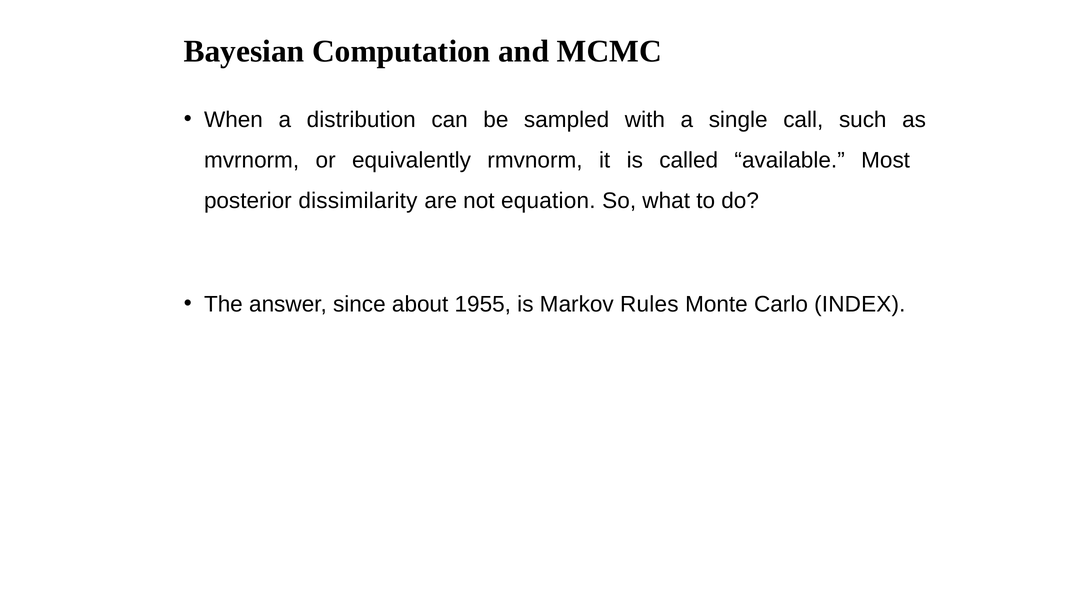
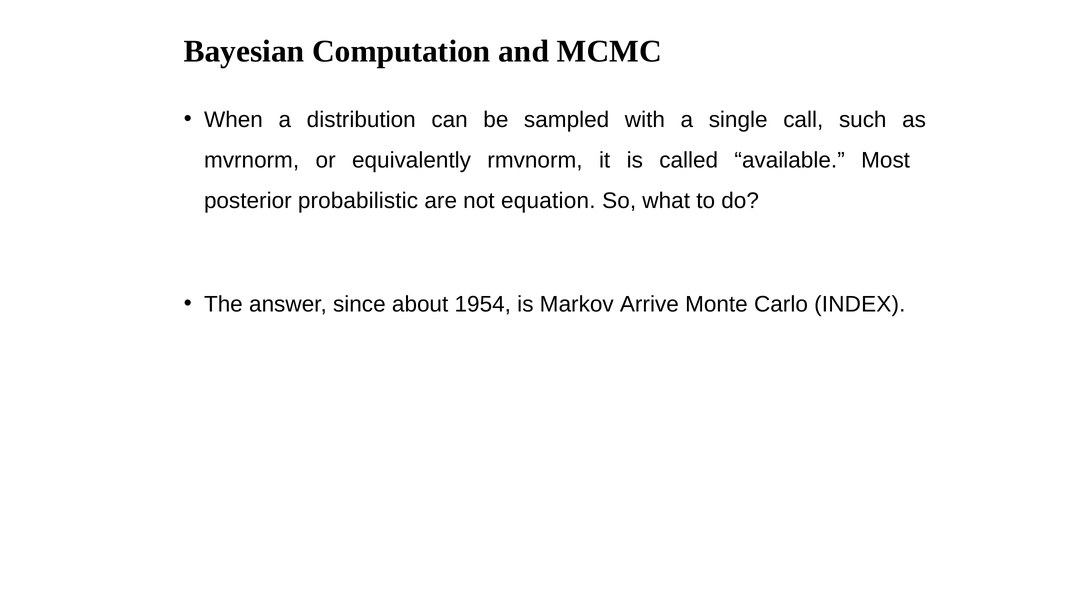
dissimilarity: dissimilarity -> probabilistic
1955: 1955 -> 1954
Rules: Rules -> Arrive
